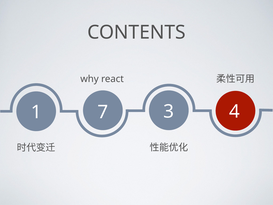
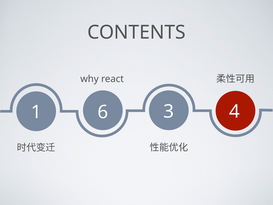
7: 7 -> 6
